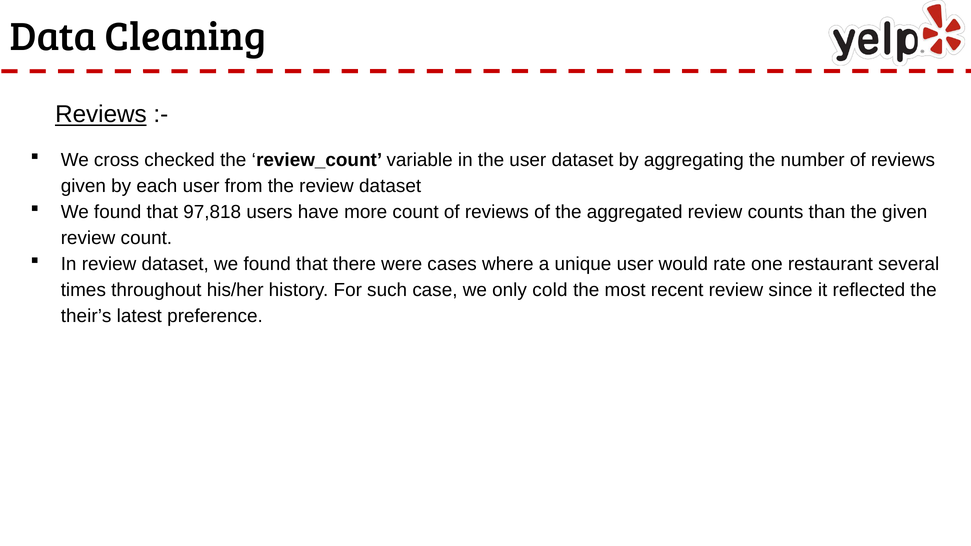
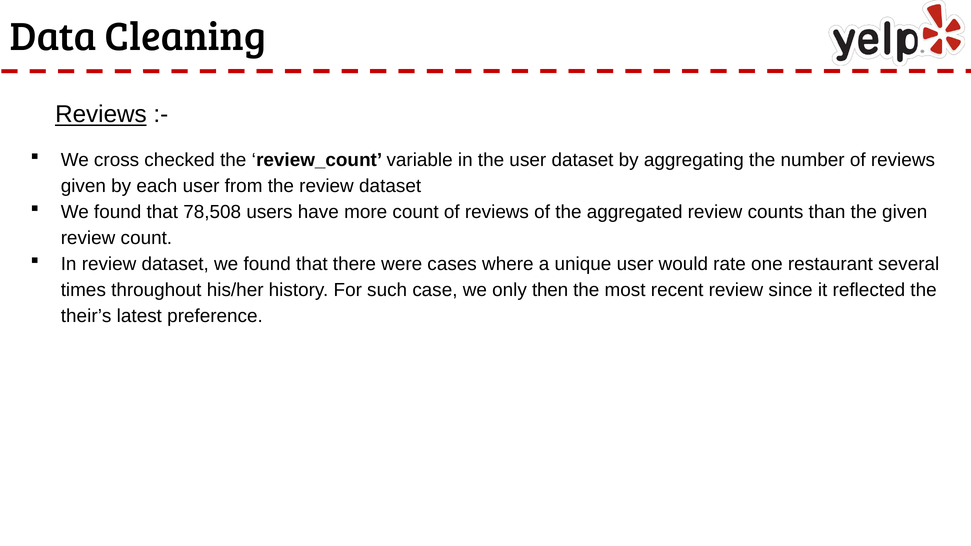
97,818: 97,818 -> 78,508
cold: cold -> then
